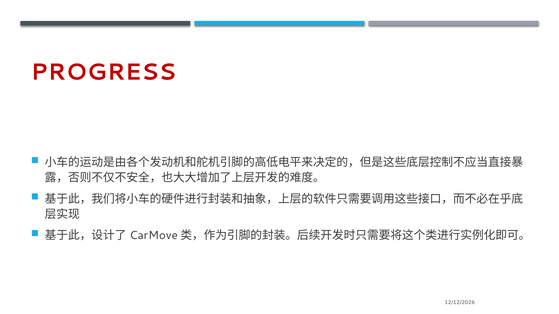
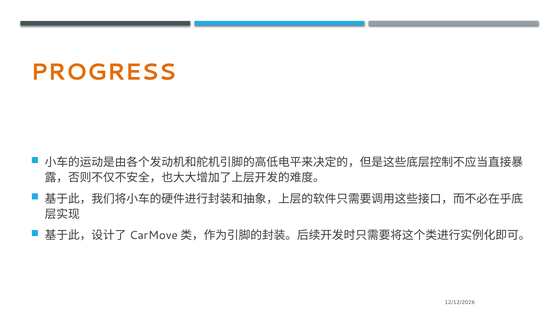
PROGRESS colour: red -> orange
